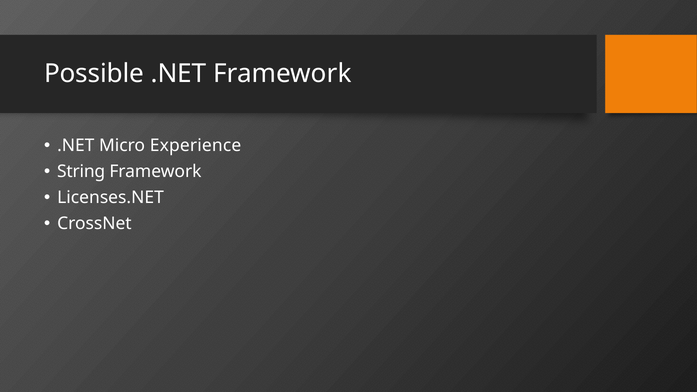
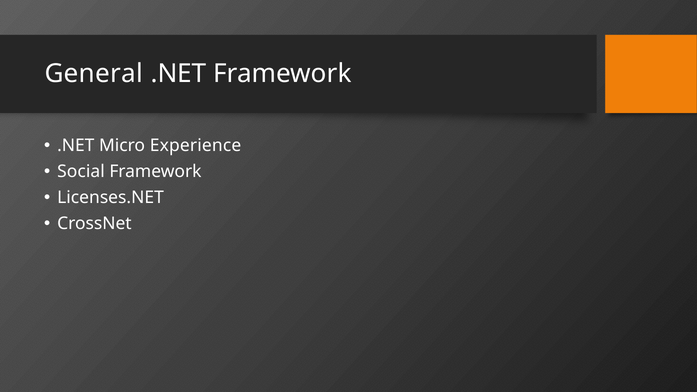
Possible: Possible -> General
String: String -> Social
